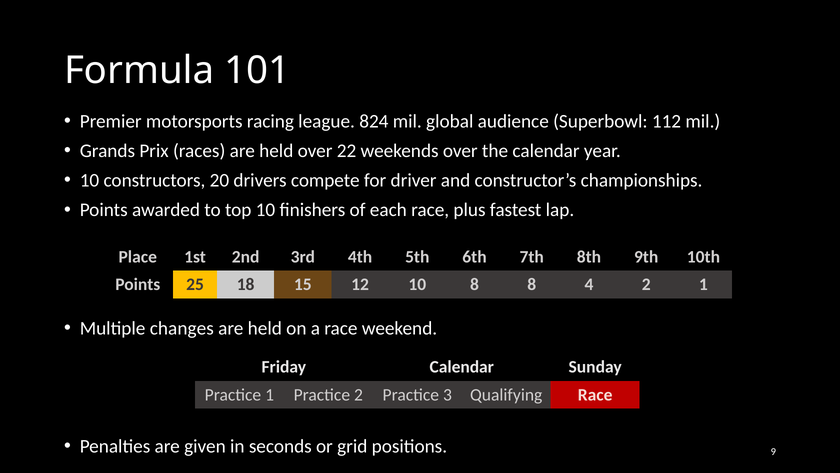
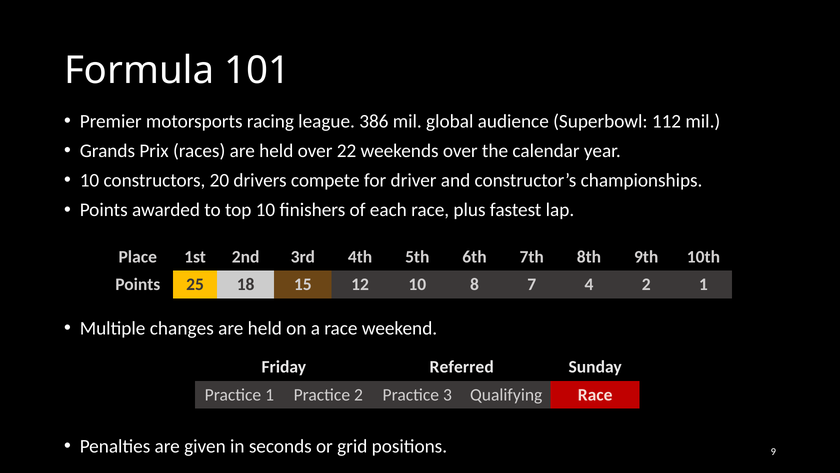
824: 824 -> 386
8 8: 8 -> 7
Friday Calendar: Calendar -> Referred
